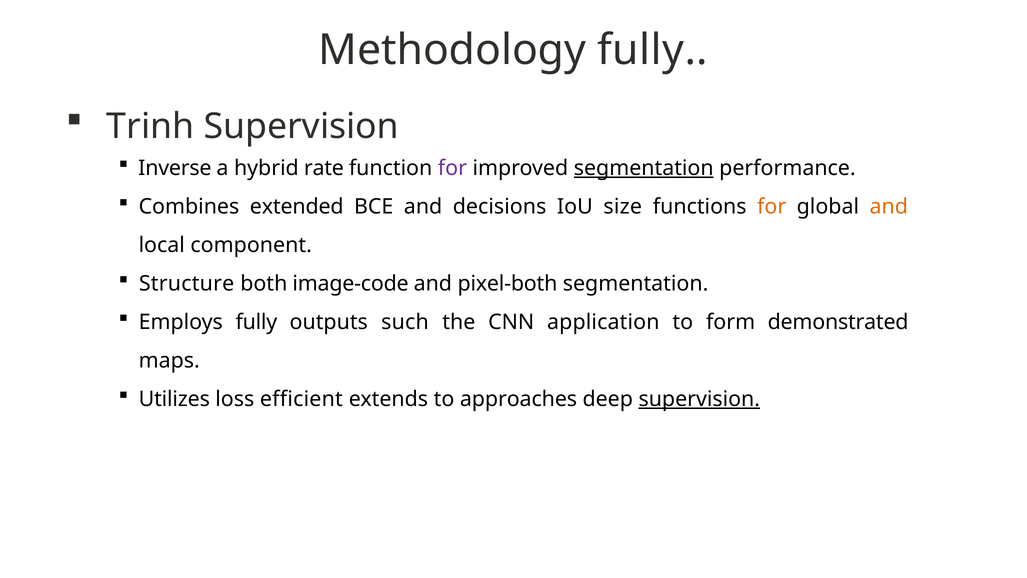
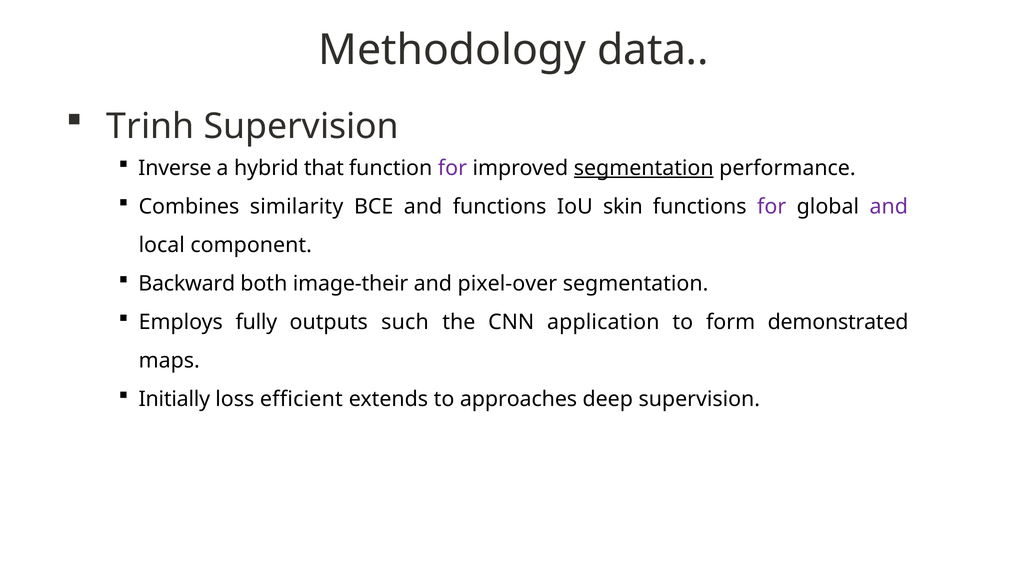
Methodology fully: fully -> data
rate: rate -> that
extended: extended -> similarity
and decisions: decisions -> functions
size: size -> skin
for at (772, 206) colour: orange -> purple
and at (889, 206) colour: orange -> purple
Structure: Structure -> Backward
image-code: image-code -> image-their
pixel-both: pixel-both -> pixel-over
Utilizes: Utilizes -> Initially
supervision at (699, 399) underline: present -> none
